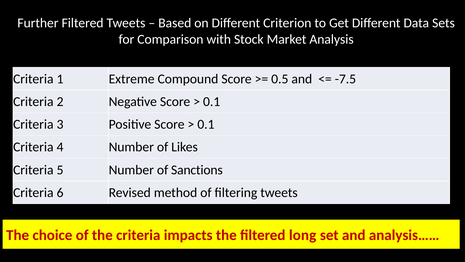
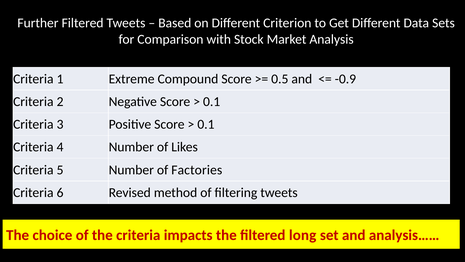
-7.5: -7.5 -> -0.9
Sanctions: Sanctions -> Factories
